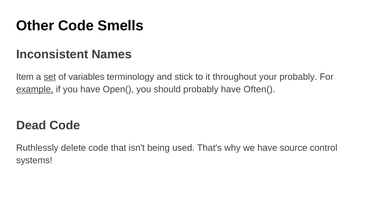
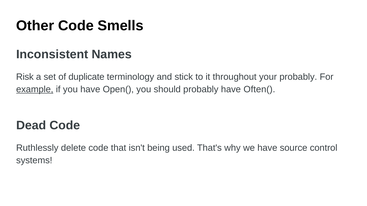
Item: Item -> Risk
set underline: present -> none
variables: variables -> duplicate
